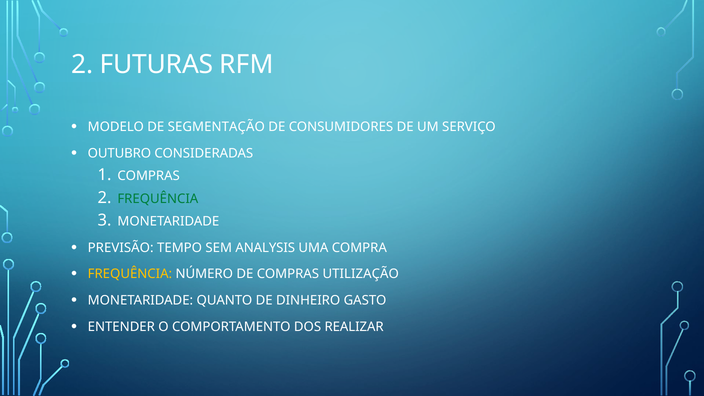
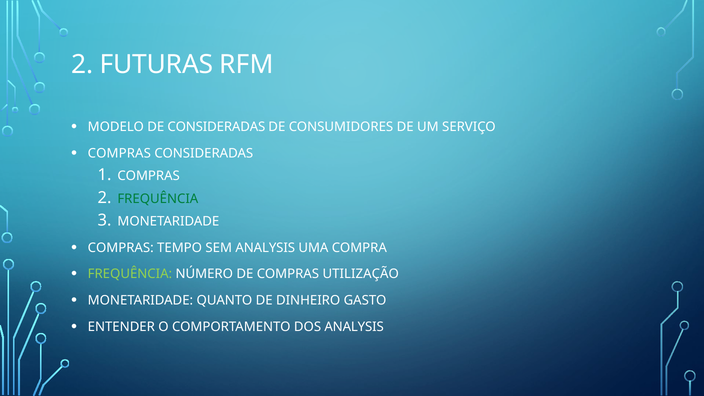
DE SEGMENTAÇÃO: SEGMENTAÇÃO -> CONSIDERADAS
OUTUBRO at (119, 153): OUTUBRO -> COMPRAS
PREVISÃO at (121, 248): PREVISÃO -> COMPRAS
FREQUÊNCIA at (130, 274) colour: yellow -> light green
DOS REALIZAR: REALIZAR -> ANALYSIS
